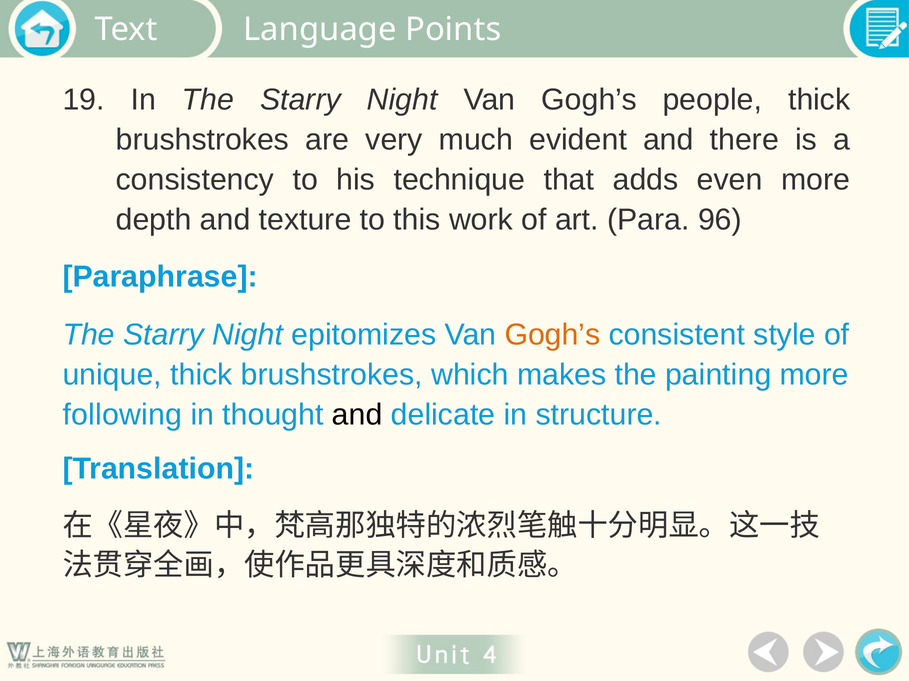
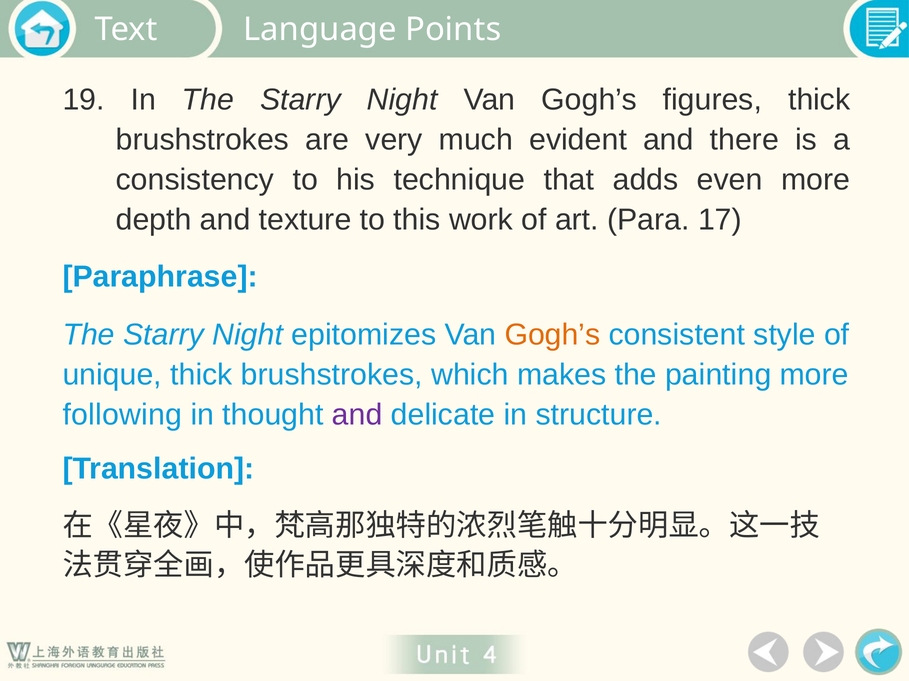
people: people -> figures
96: 96 -> 17
and at (357, 415) colour: black -> purple
